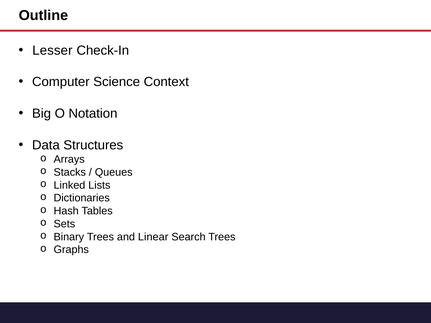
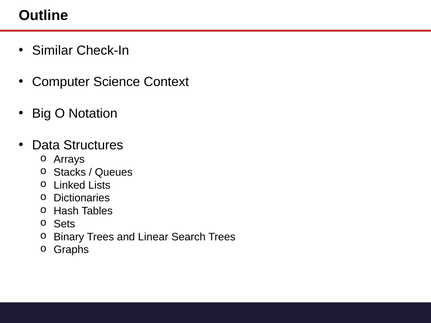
Lesser: Lesser -> Similar
